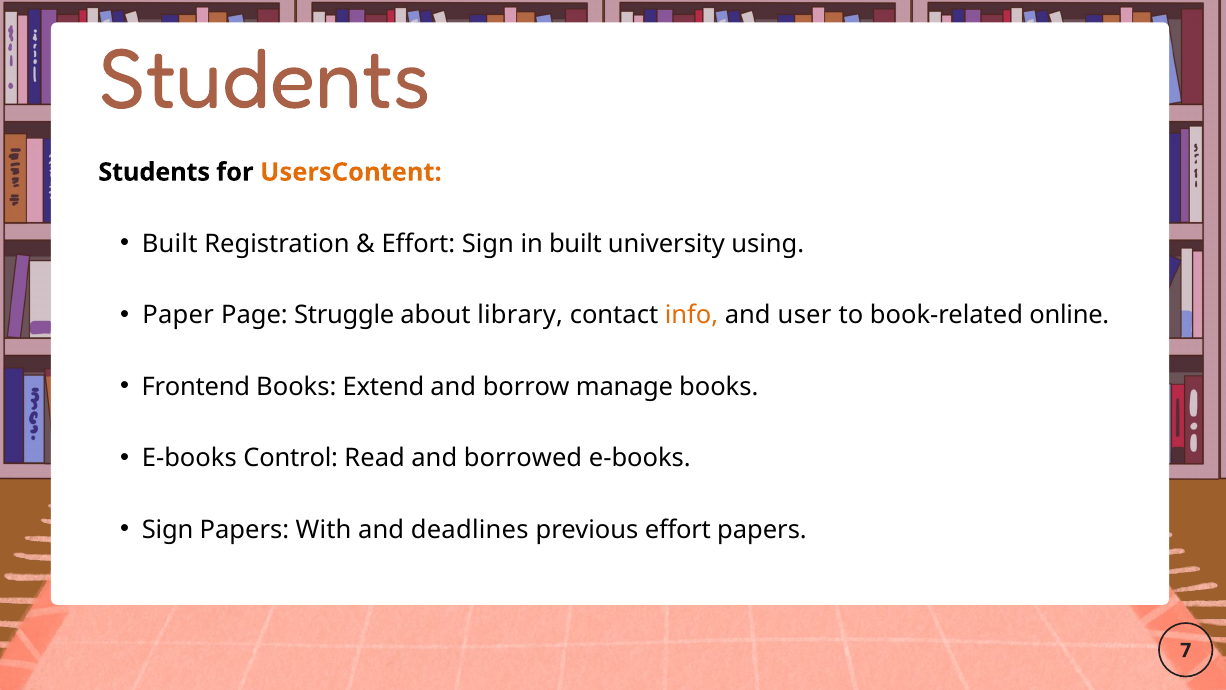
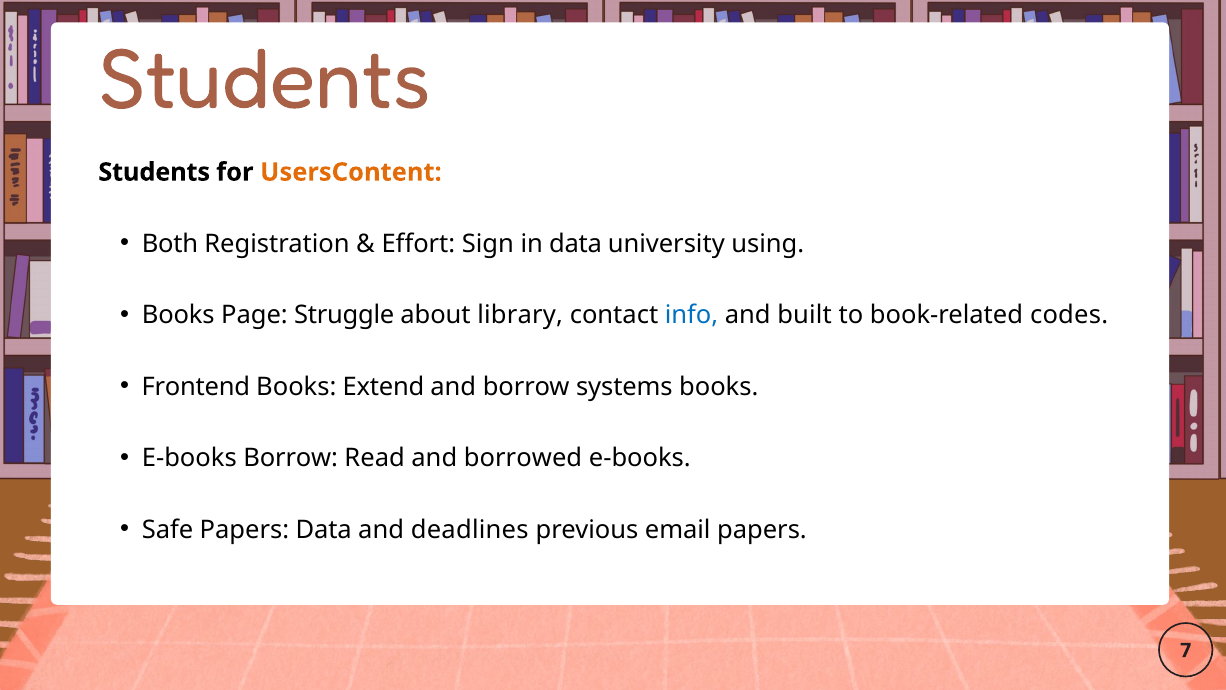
Built at (170, 244): Built -> Both
in built: built -> data
Paper at (178, 315): Paper -> Books
info colour: orange -> blue
user: user -> built
online: online -> codes
manage: manage -> systems
E-books Control: Control -> Borrow
Sign at (168, 530): Sign -> Safe
Papers With: With -> Data
previous effort: effort -> email
